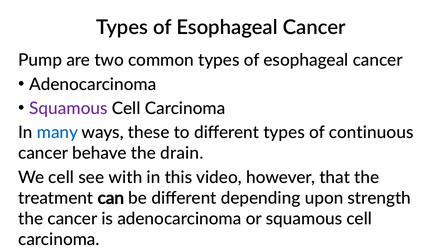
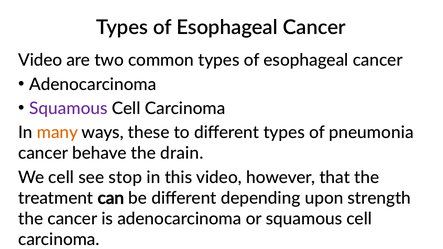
Pump at (40, 60): Pump -> Video
many colour: blue -> orange
continuous: continuous -> pneumonia
with: with -> stop
